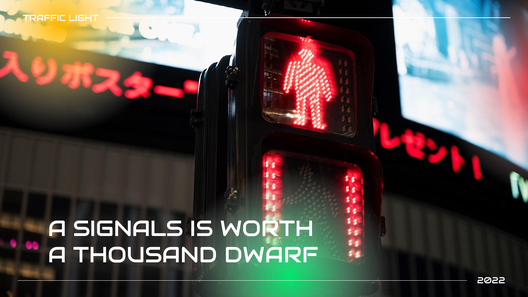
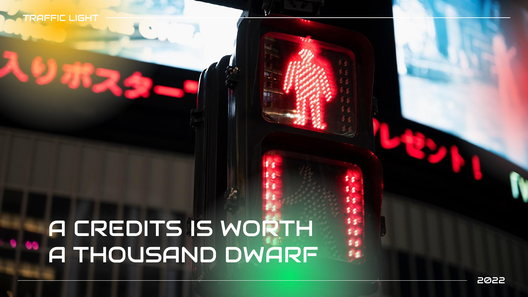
SIGNALS: SIGNALS -> CREDITS
